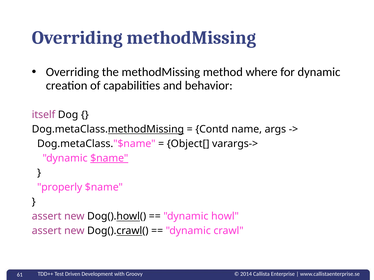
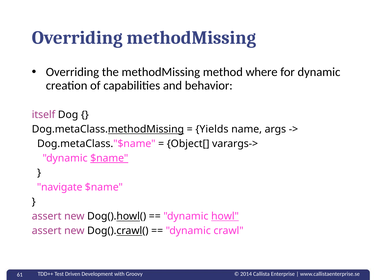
Contd: Contd -> Yields
properly: properly -> navigate
howl underline: none -> present
